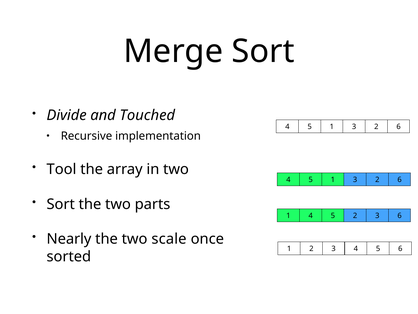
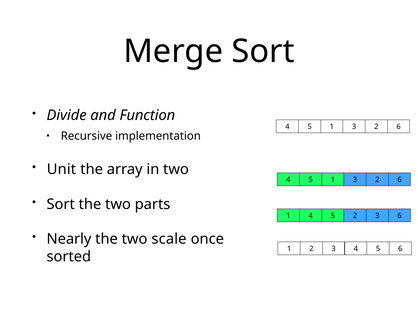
Touched: Touched -> Function
Tool: Tool -> Unit
